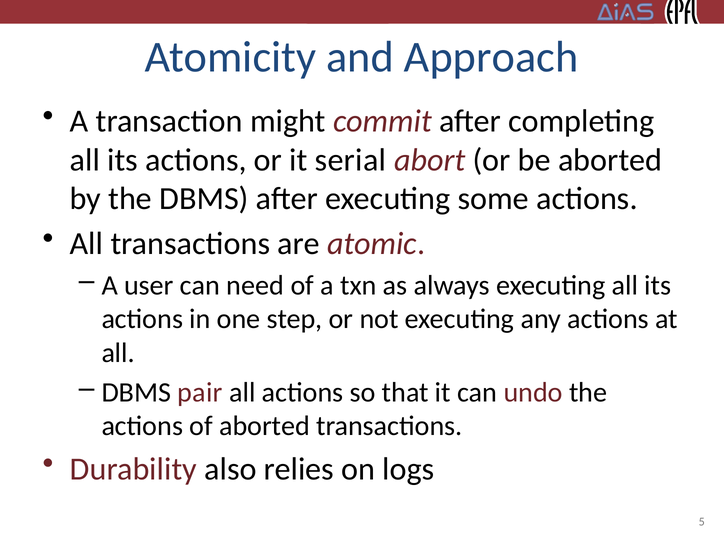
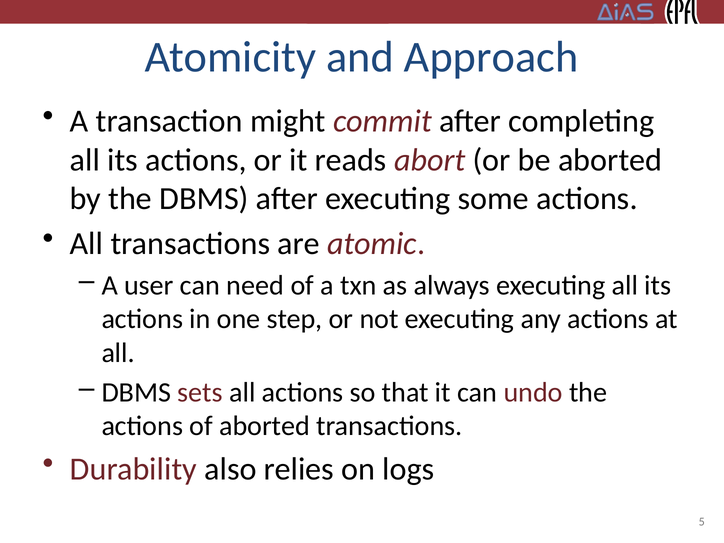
serial: serial -> reads
pair: pair -> sets
